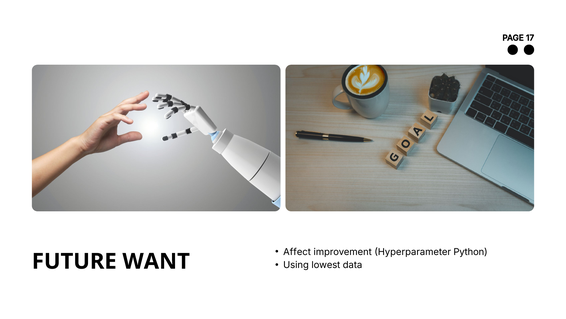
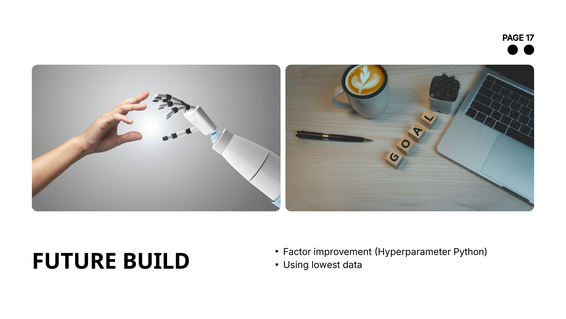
Affect: Affect -> Factor
WANT: WANT -> BUILD
